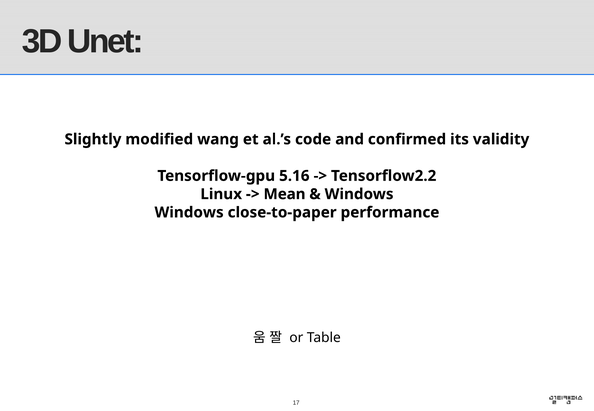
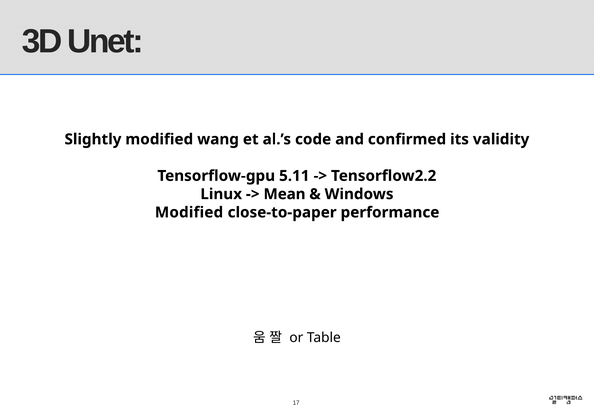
5.16: 5.16 -> 5.11
Windows at (189, 213): Windows -> Modified
